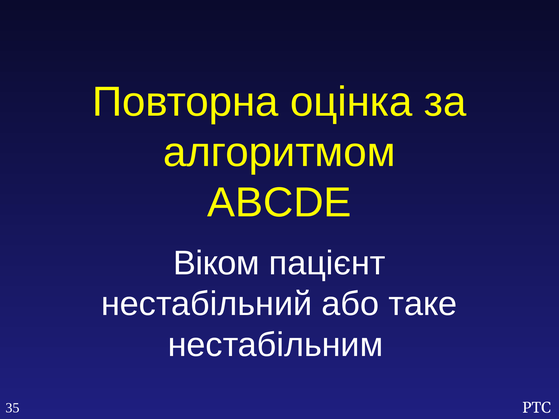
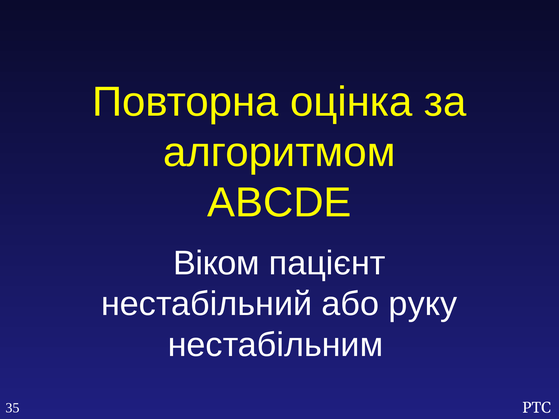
таке: таке -> руку
